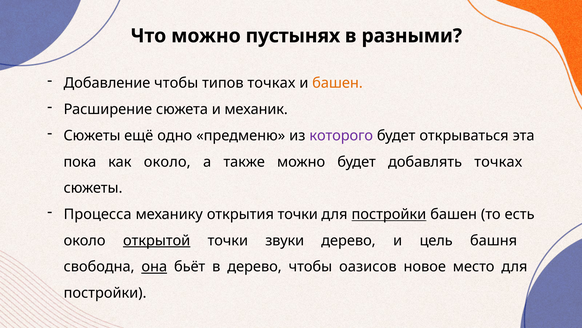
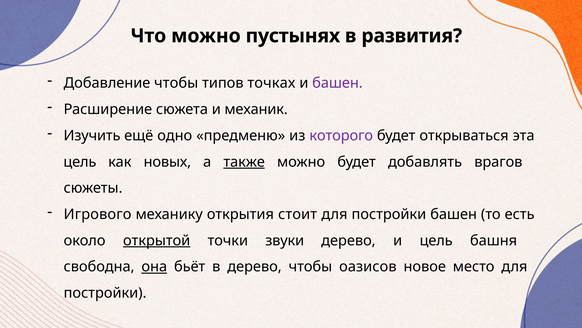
разными: разными -> развития
башен at (337, 83) colour: orange -> purple
Сюжеты at (92, 135): Сюжеты -> Изучить
пока at (80, 162): пока -> цель
как около: около -> новых
также underline: none -> present
добавлять точках: точках -> врагов
Процесса: Процесса -> Игрового
открытия точки: точки -> стоит
постройки at (389, 214) underline: present -> none
